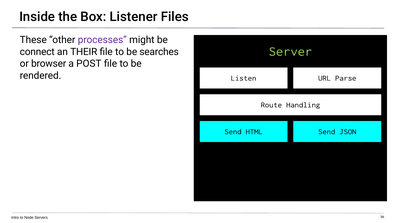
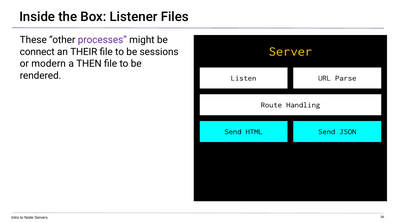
searches: searches -> sessions
Server colour: light green -> yellow
browser: browser -> modern
POST: POST -> THEN
